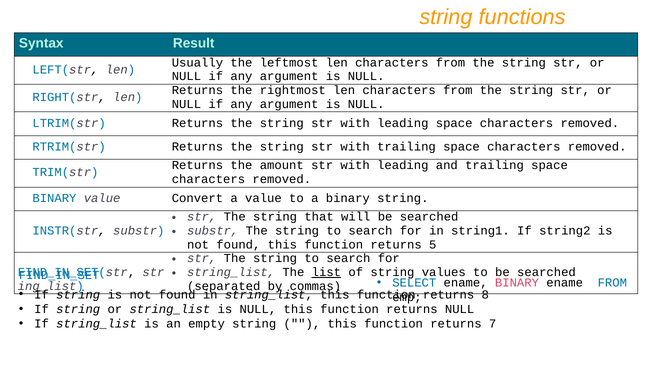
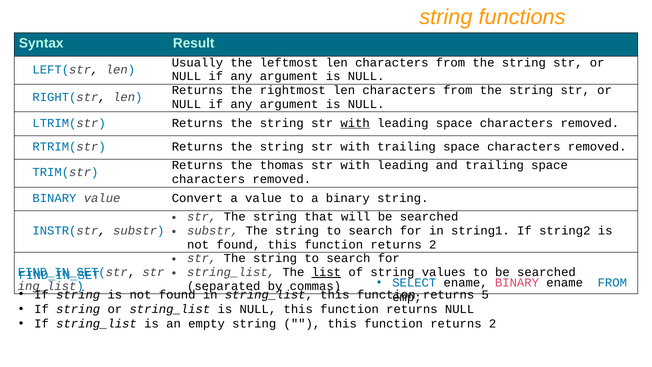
with at (355, 123) underline: none -> present
amount: amount -> thomas
5 at (433, 244): 5 -> 2
8: 8 -> 5
7 at (493, 324): 7 -> 2
